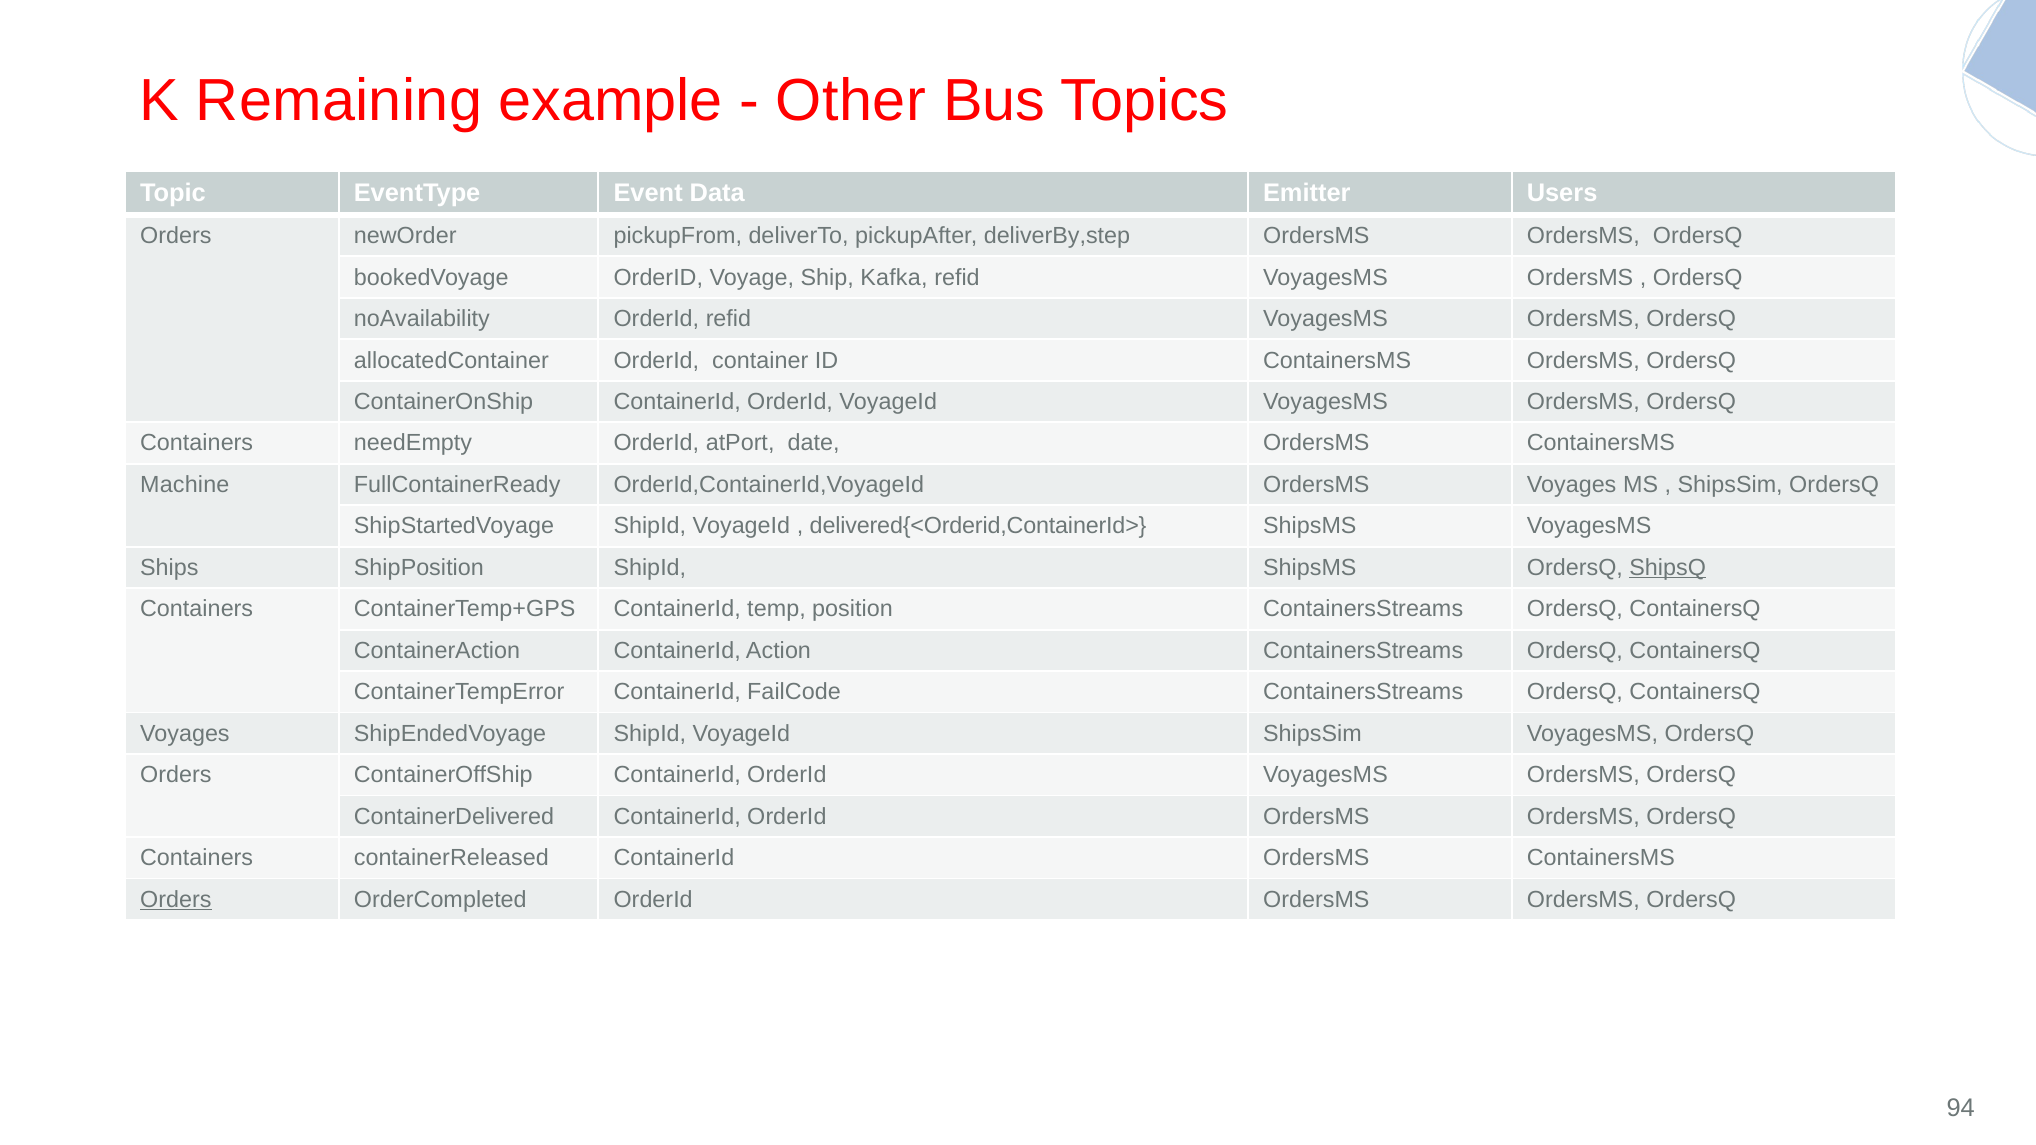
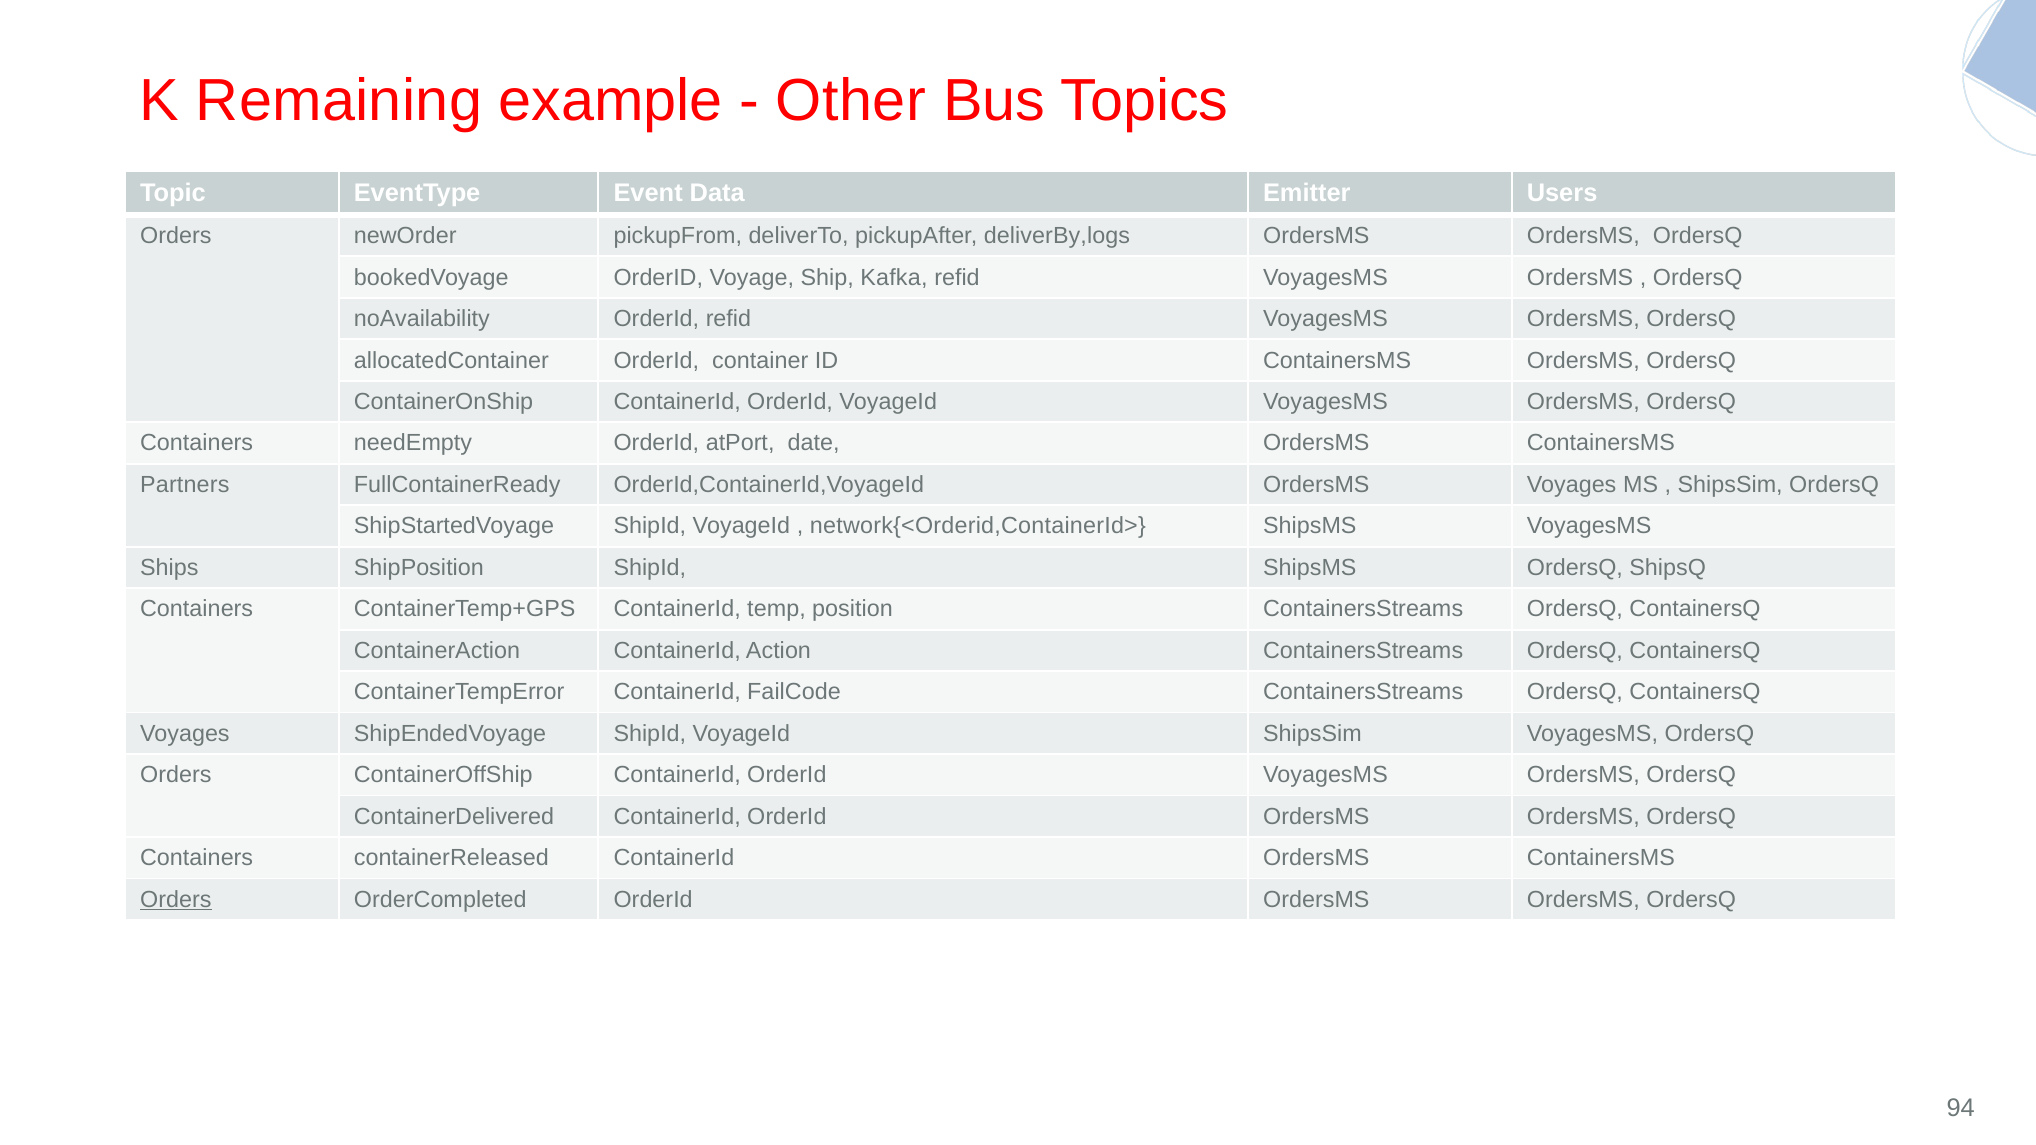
deliverBy,step: deliverBy,step -> deliverBy,logs
Machine: Machine -> Partners
delivered{<Orderid,ContainerId>: delivered{<Orderid,ContainerId> -> network{<Orderid,ContainerId>
ShipsQ underline: present -> none
